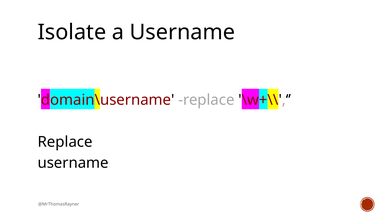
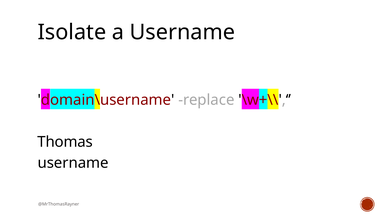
Replace at (65, 142): Replace -> Thomas
